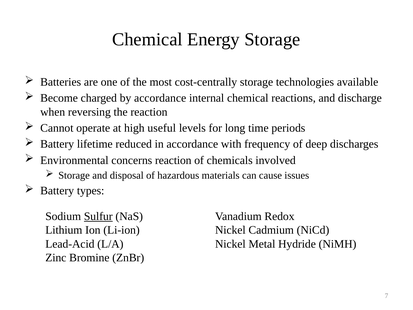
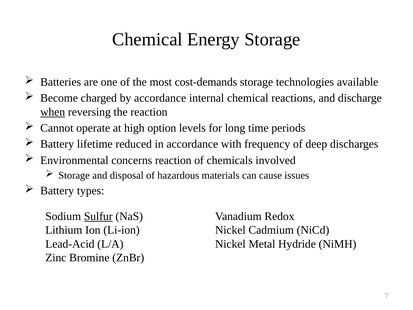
cost-centrally: cost-centrally -> cost-demands
when underline: none -> present
useful: useful -> option
